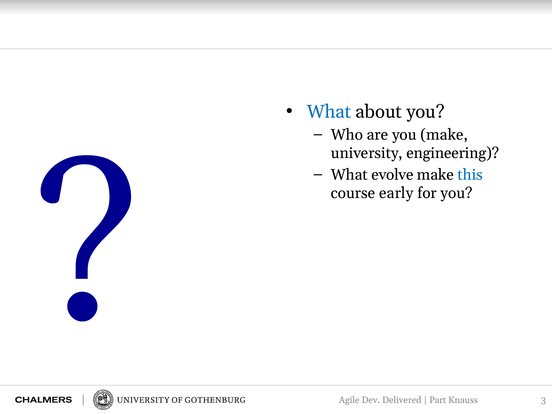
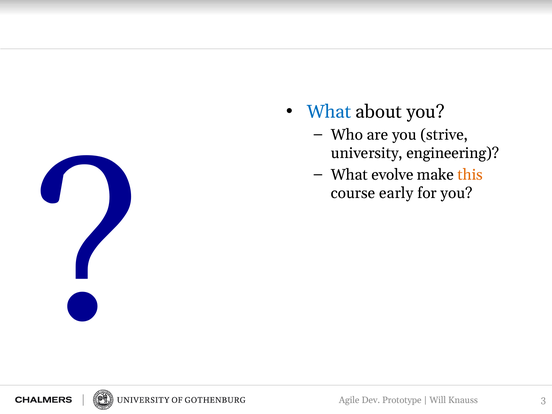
you make: make -> strive
this colour: blue -> orange
Delivered: Delivered -> Prototype
Part: Part -> Will
